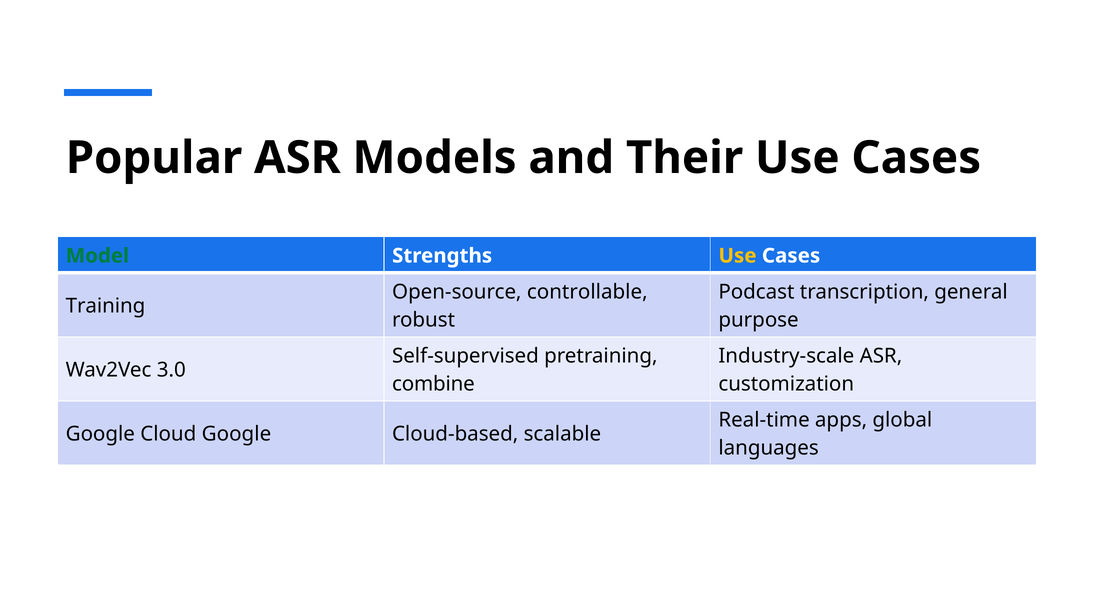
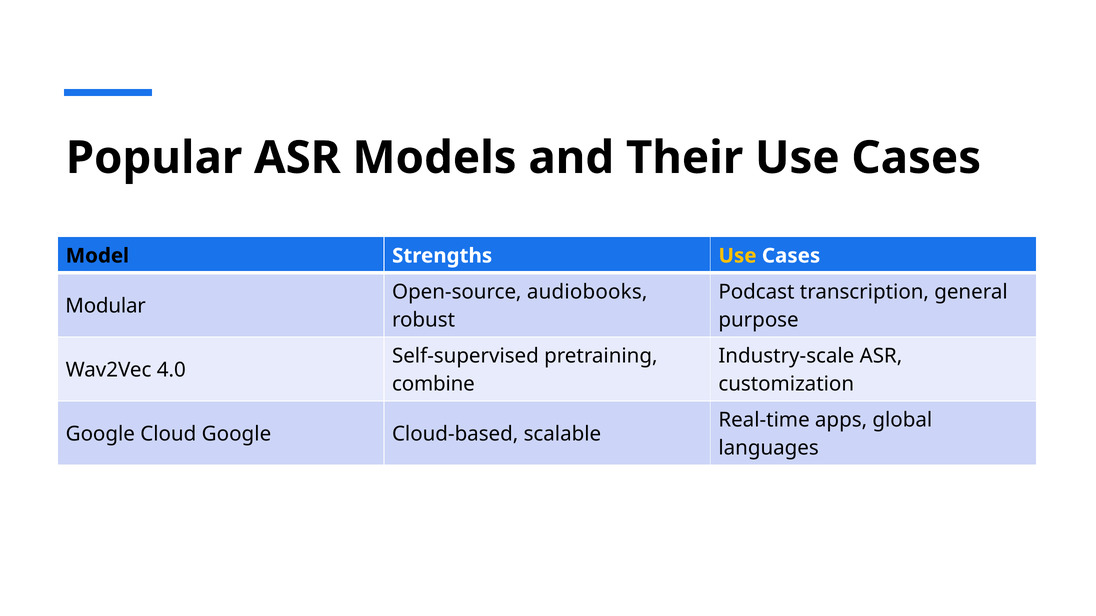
Model colour: green -> black
controllable: controllable -> audiobooks
Training: Training -> Modular
3.0: 3.0 -> 4.0
